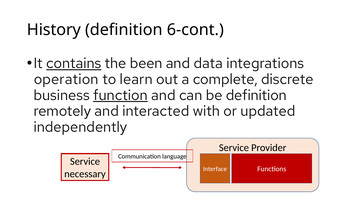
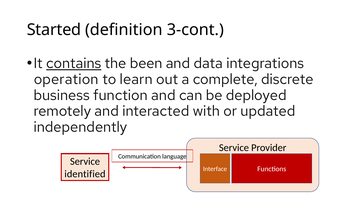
History: History -> Started
6-cont: 6-cont -> 3-cont
function underline: present -> none
be definition: definition -> deployed
necessary: necessary -> identified
